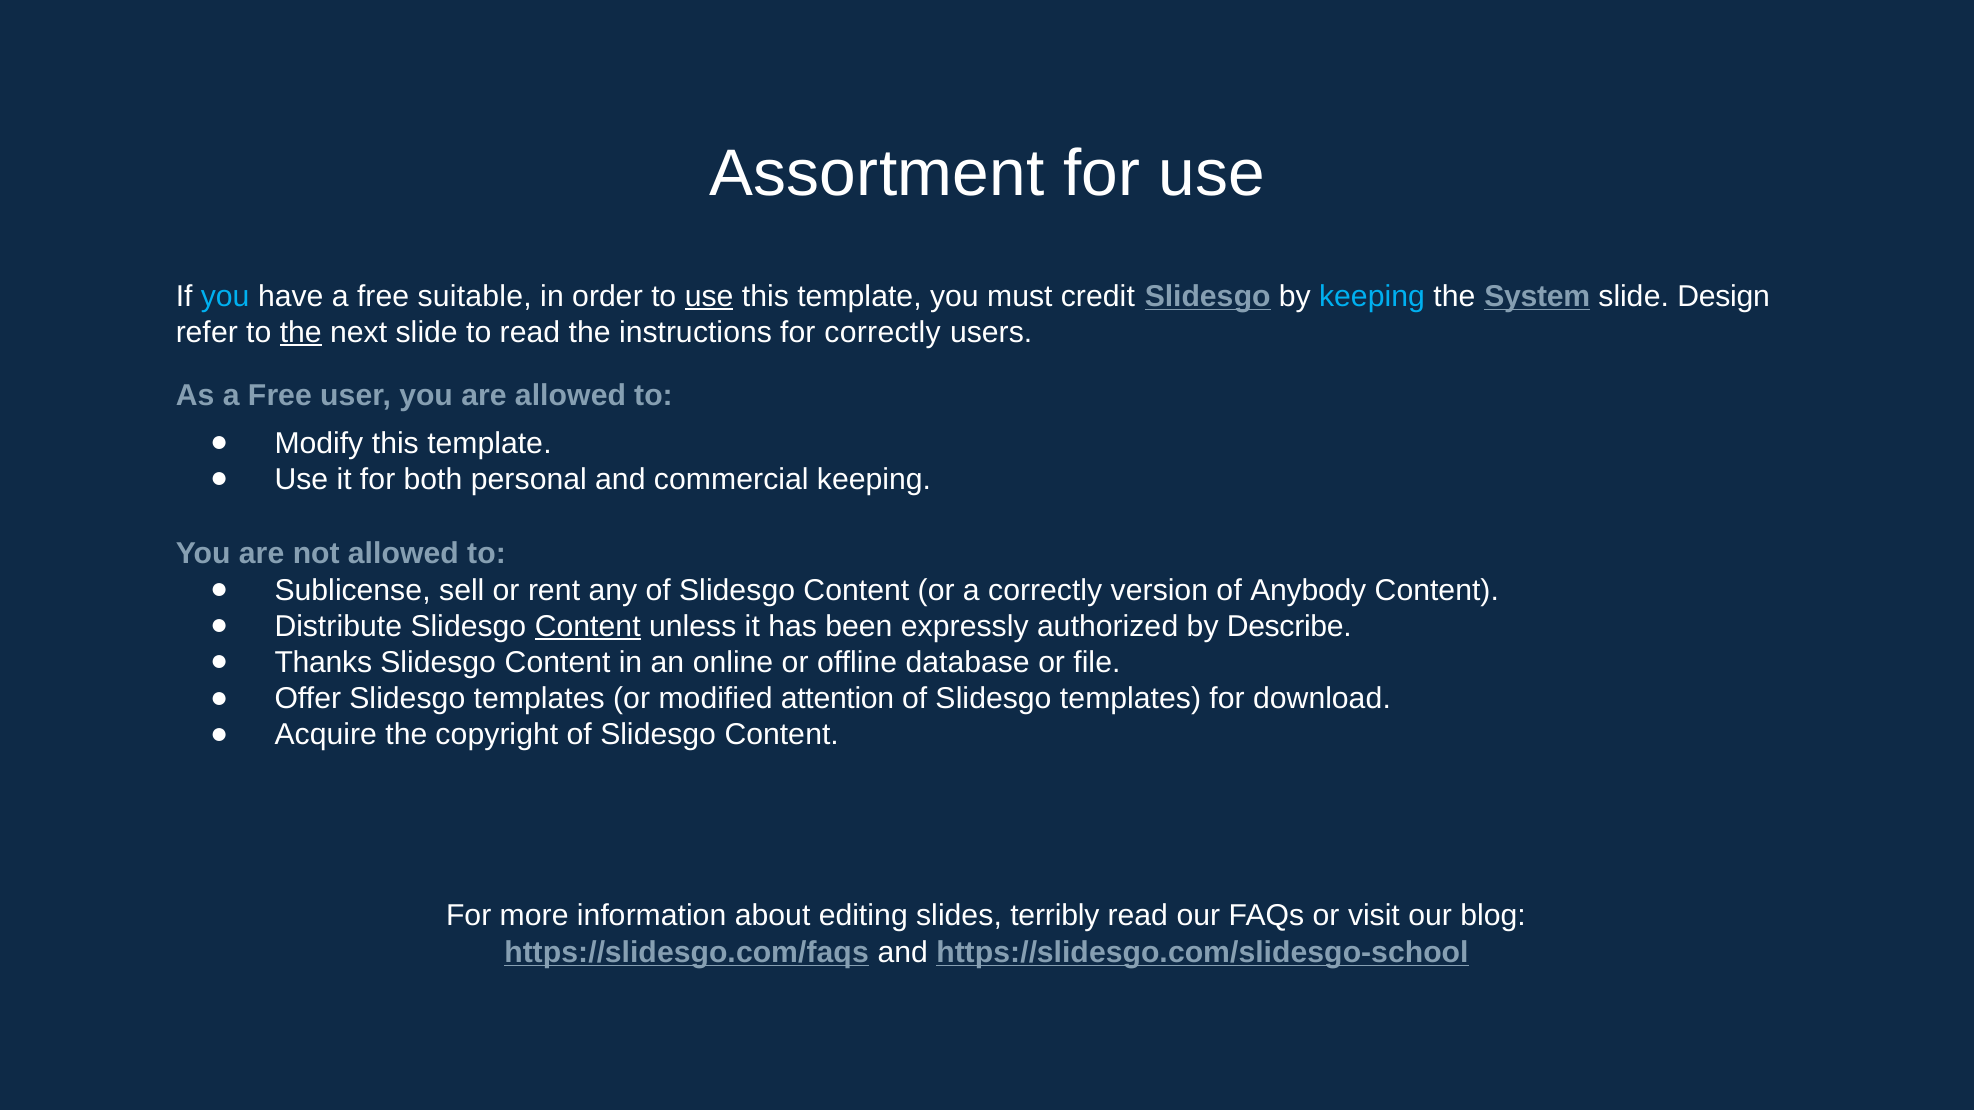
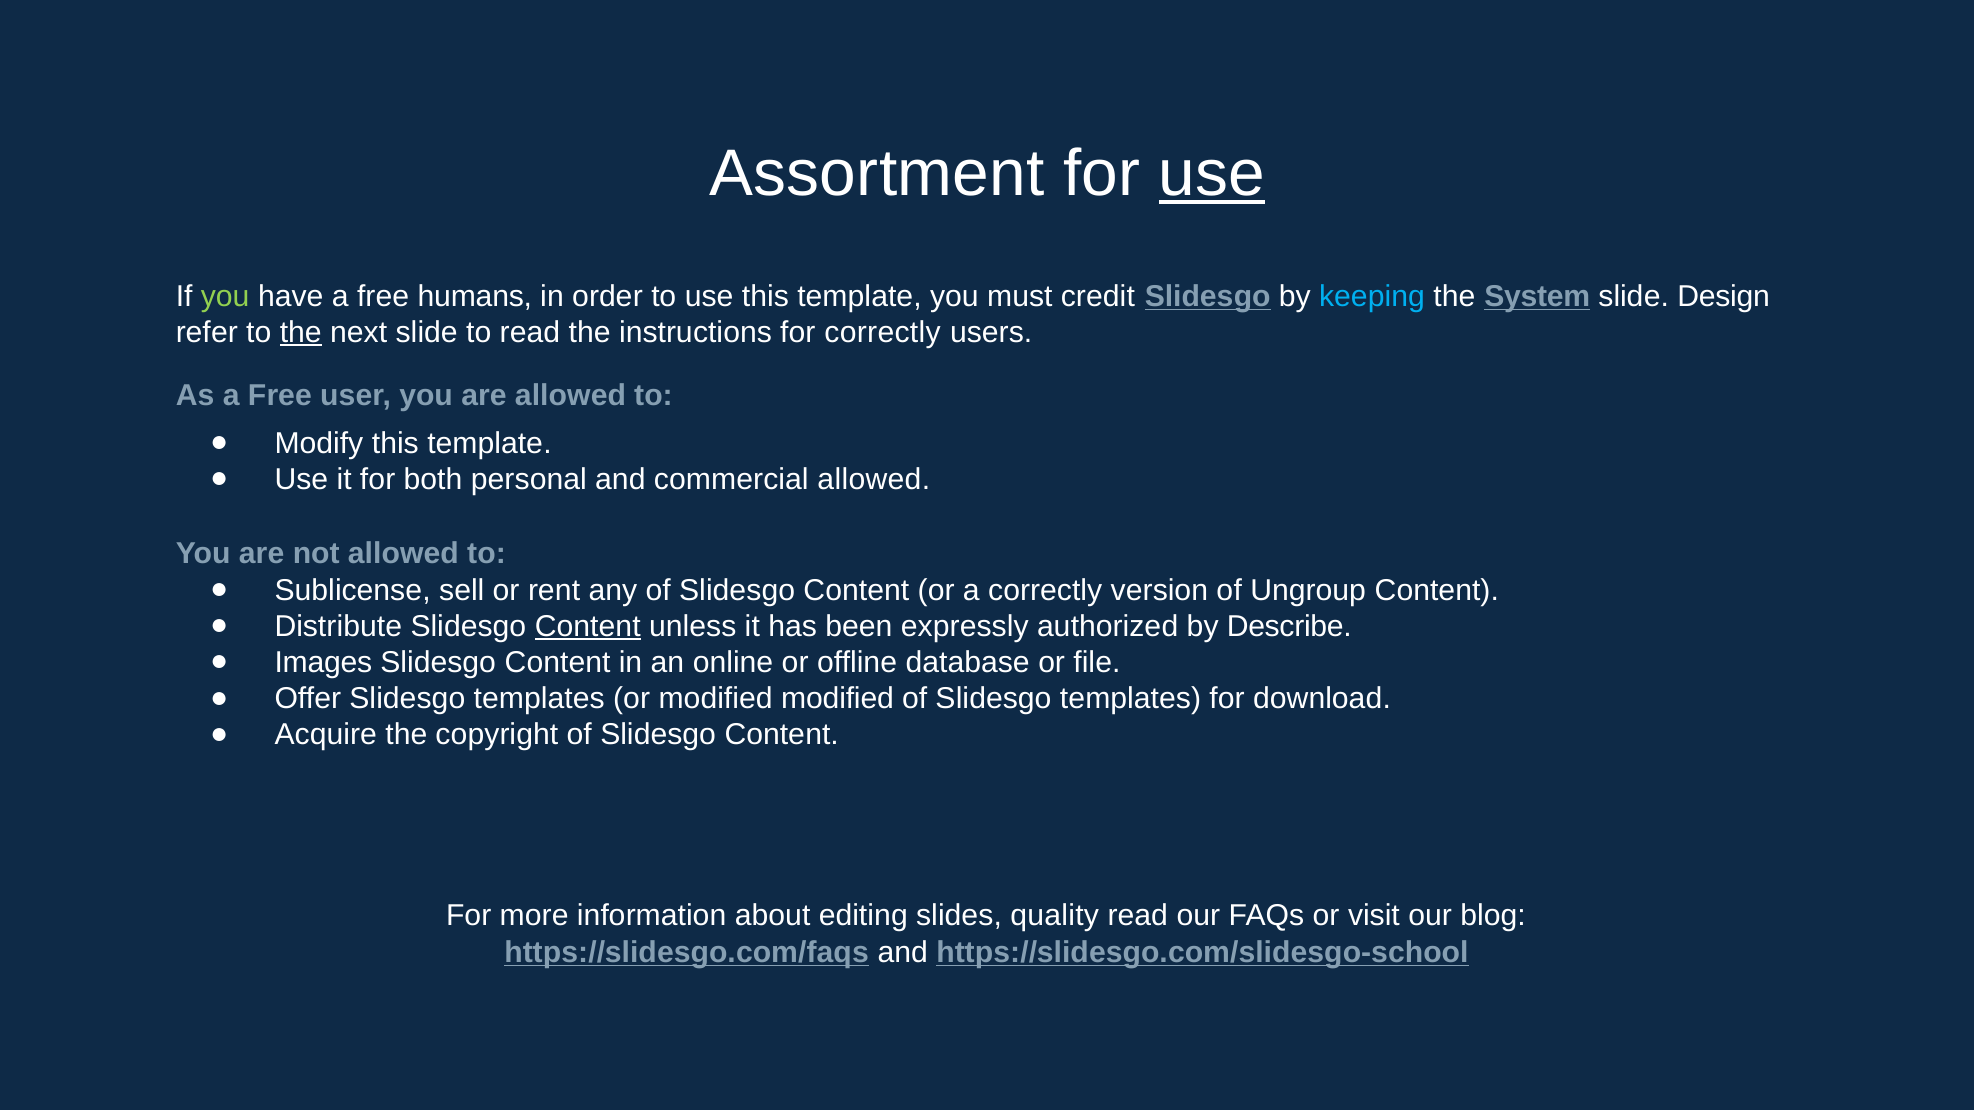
use at (1212, 174) underline: none -> present
you at (225, 296) colour: light blue -> light green
suitable: suitable -> humans
use at (709, 296) underline: present -> none
commercial keeping: keeping -> allowed
Anybody: Anybody -> Ungroup
Thanks: Thanks -> Images
modified attention: attention -> modified
terribly: terribly -> quality
